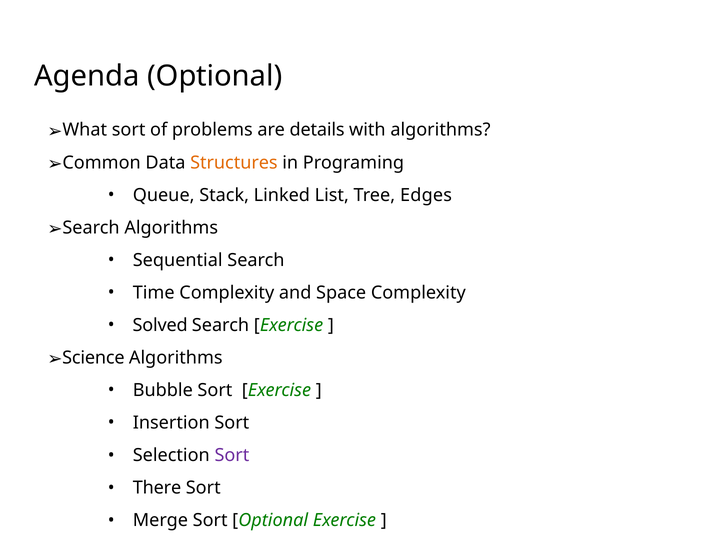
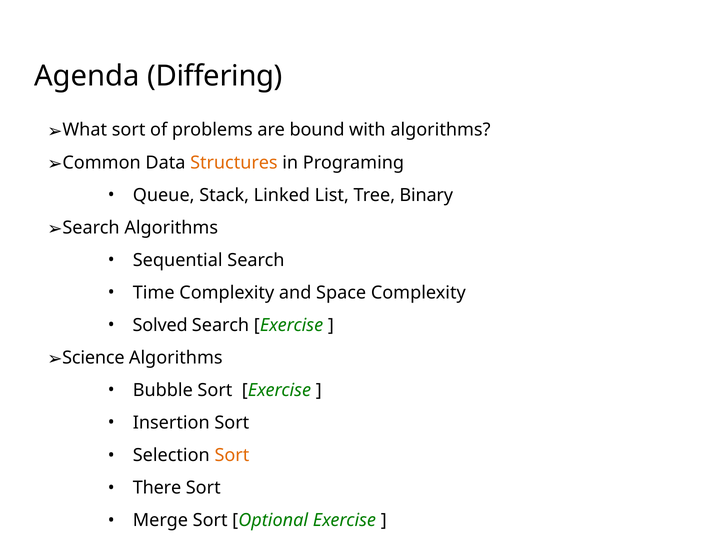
Agenda Optional: Optional -> Differing
details: details -> bound
Edges: Edges -> Binary
Sort at (232, 455) colour: purple -> orange
